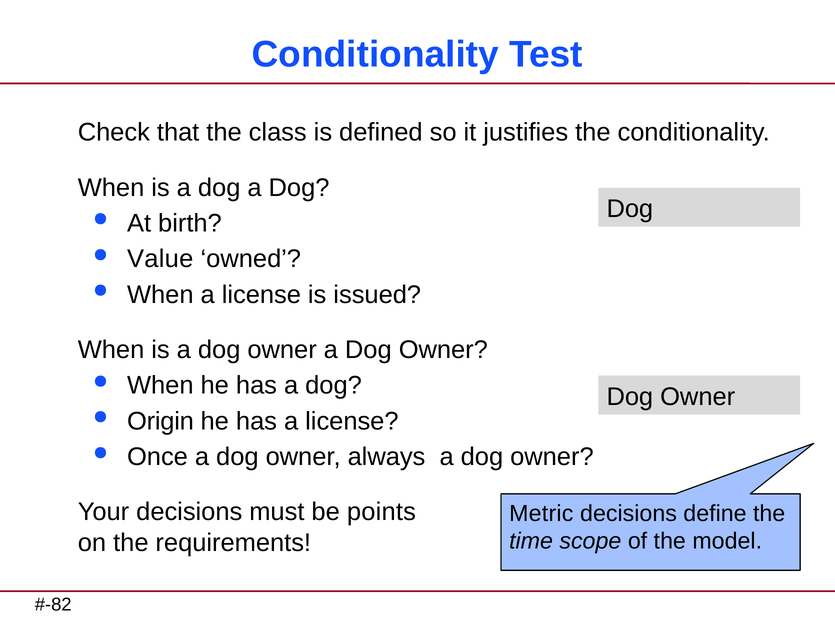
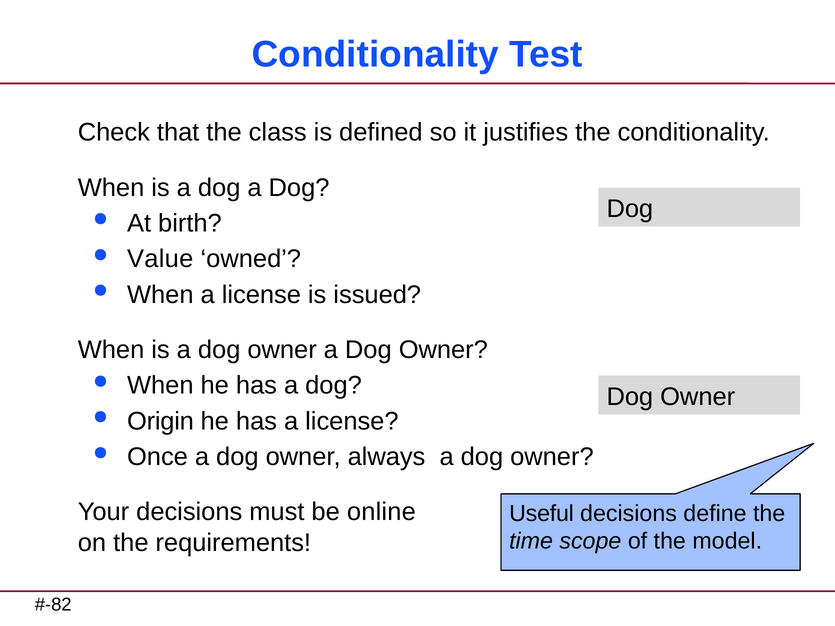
points: points -> online
Metric: Metric -> Useful
